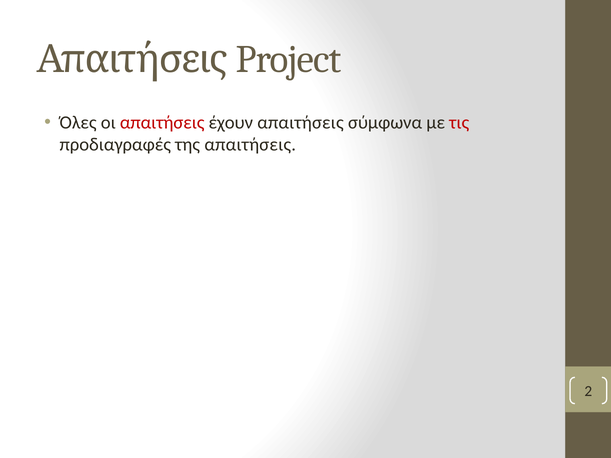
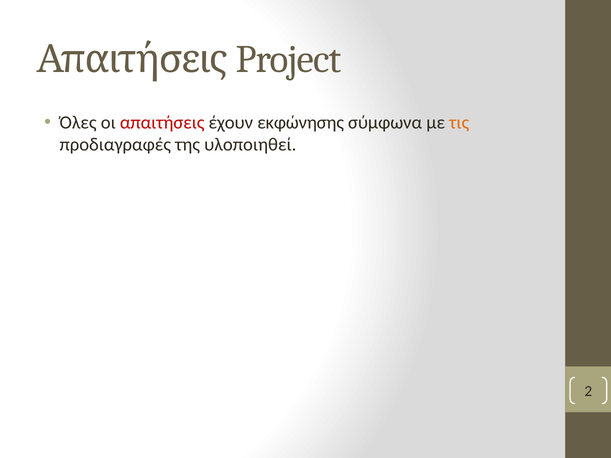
έχουν απαιτήσεις: απαιτήσεις -> εκφώνησης
τις colour: red -> orange
της απαιτήσεις: απαιτήσεις -> υλοποιηθεί
